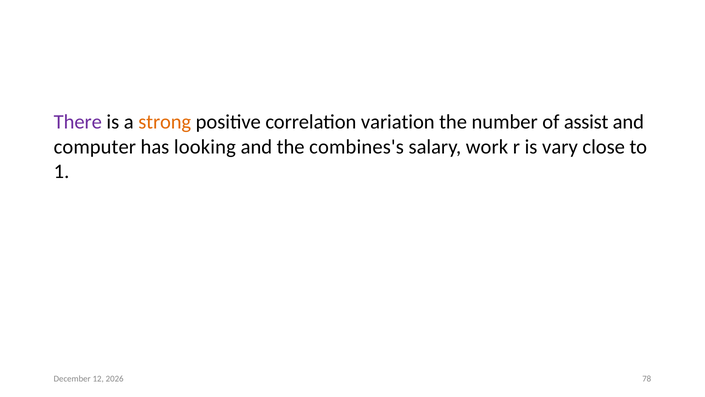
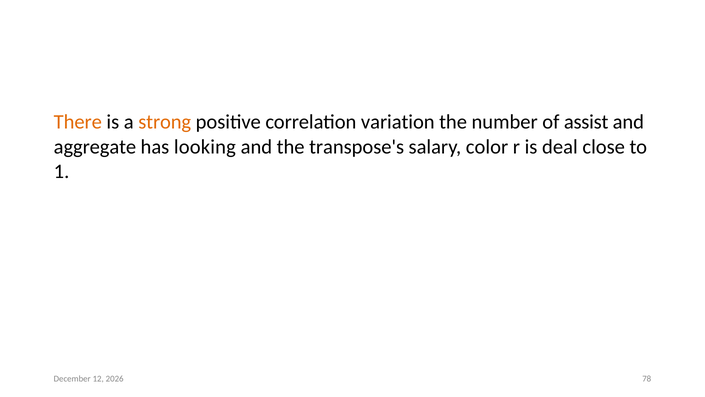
There colour: purple -> orange
computer: computer -> aggregate
combines's: combines's -> transpose's
work: work -> color
vary: vary -> deal
